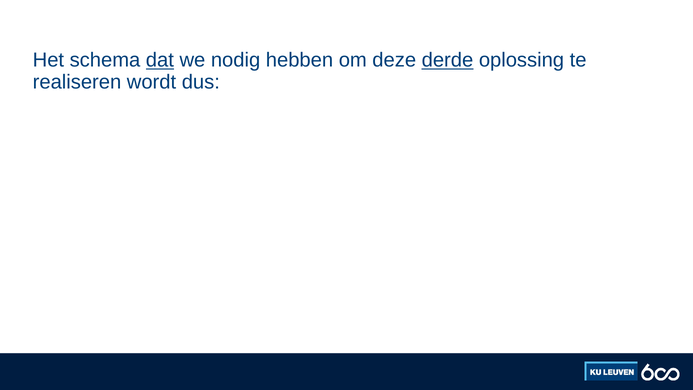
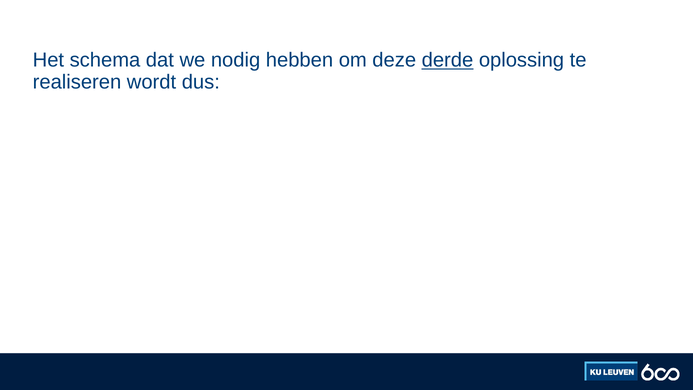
dat underline: present -> none
